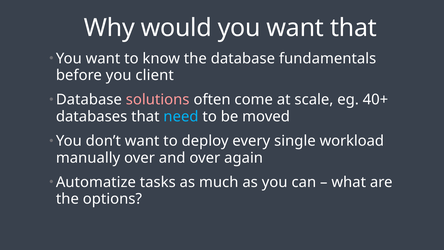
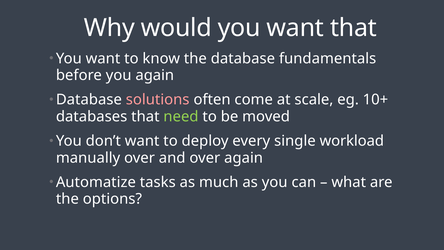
you client: client -> again
40+: 40+ -> 10+
need colour: light blue -> light green
